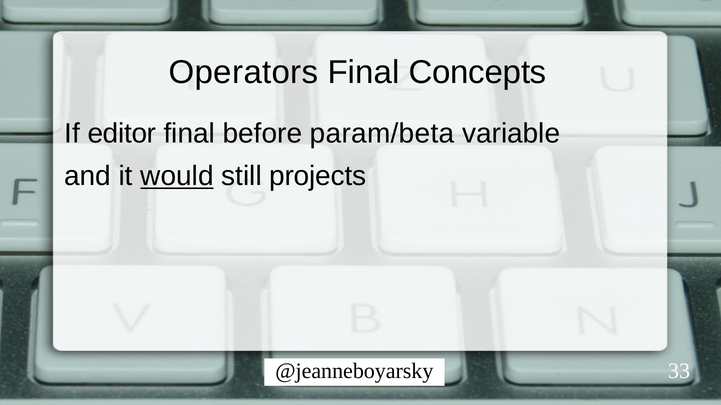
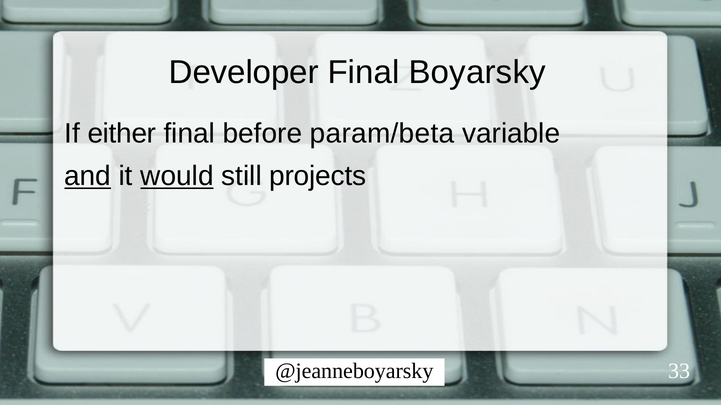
Operators: Operators -> Developer
Concepts: Concepts -> Boyarsky
editor: editor -> either
and underline: none -> present
